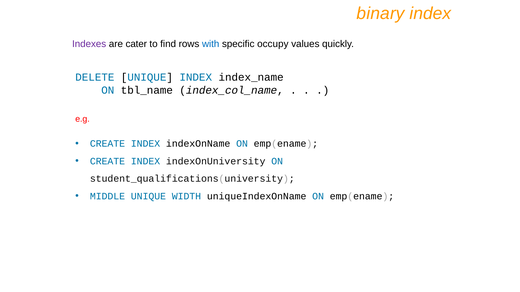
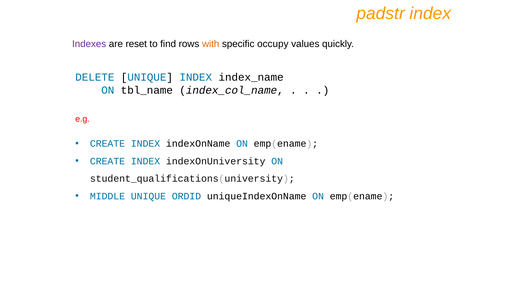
binary: binary -> padstr
cater: cater -> reset
with colour: blue -> orange
WIDTH: WIDTH -> ORDID
